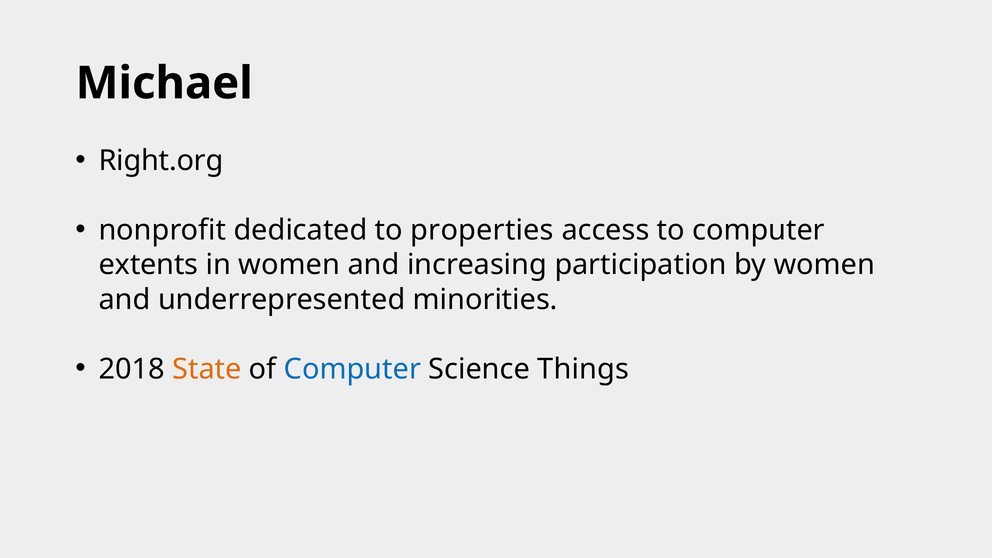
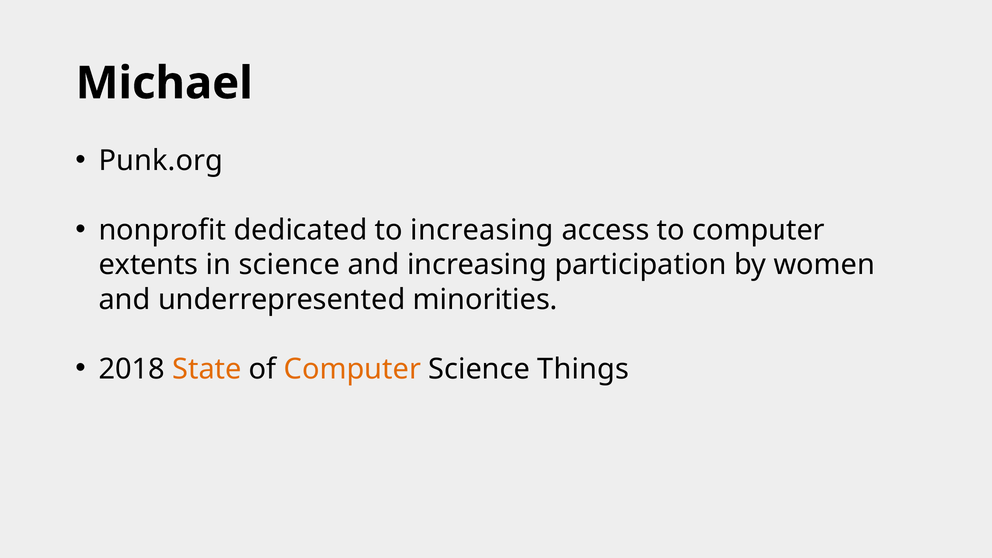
Right.org: Right.org -> Punk.org
to properties: properties -> increasing
in women: women -> science
Computer at (352, 369) colour: blue -> orange
